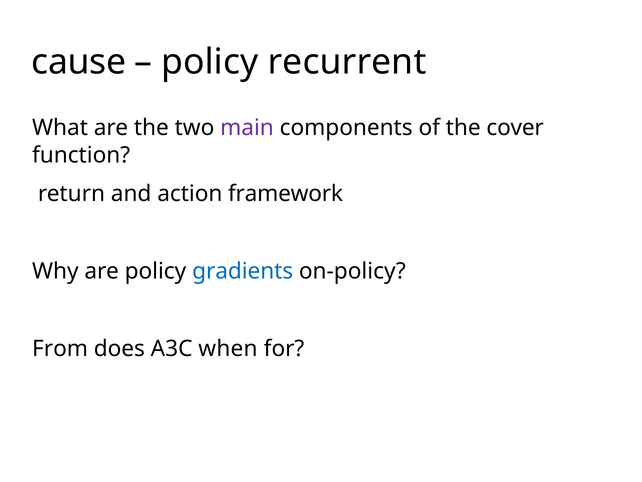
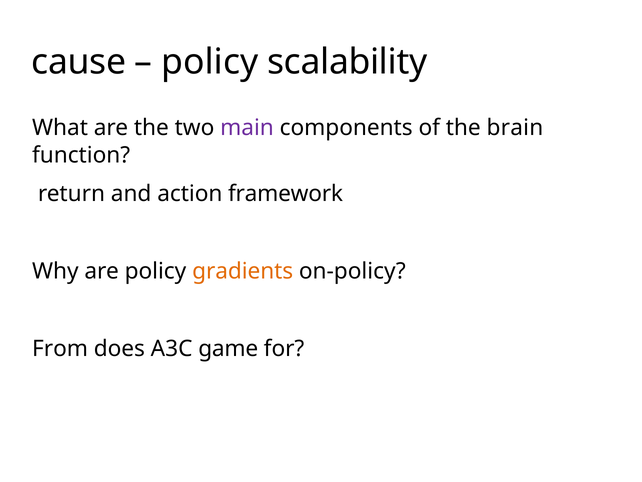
recurrent: recurrent -> scalability
cover: cover -> brain
gradients colour: blue -> orange
when: when -> game
